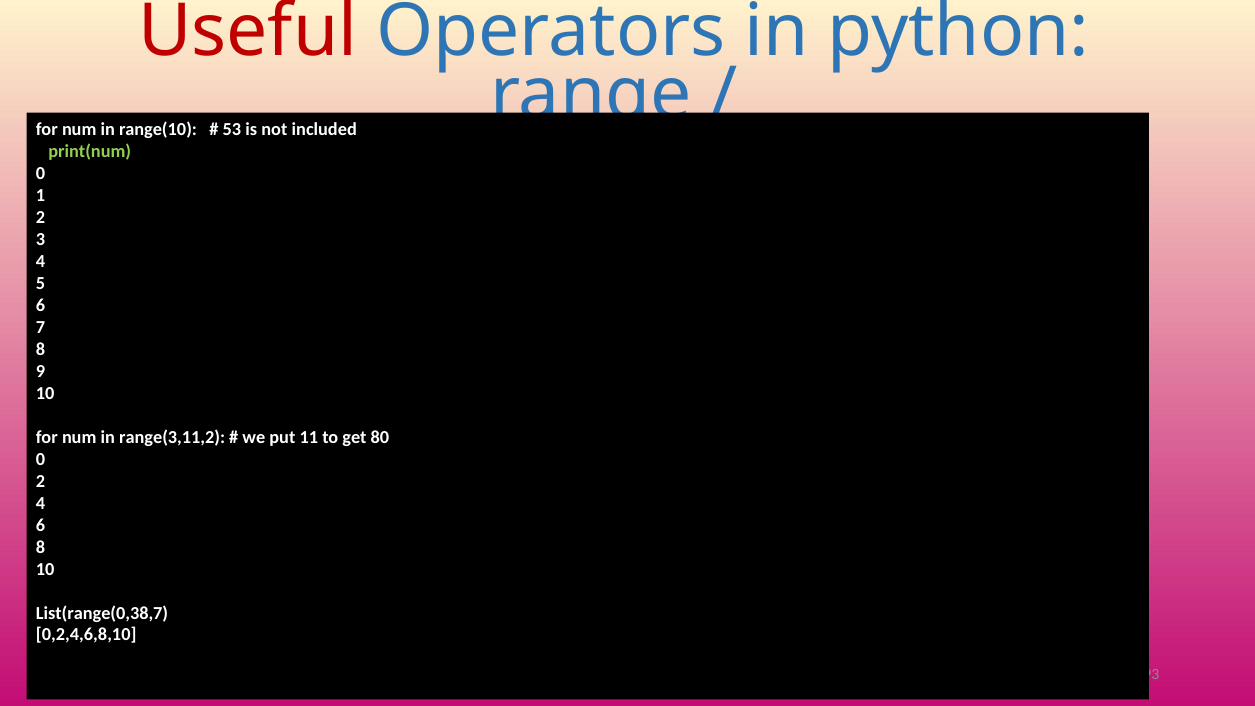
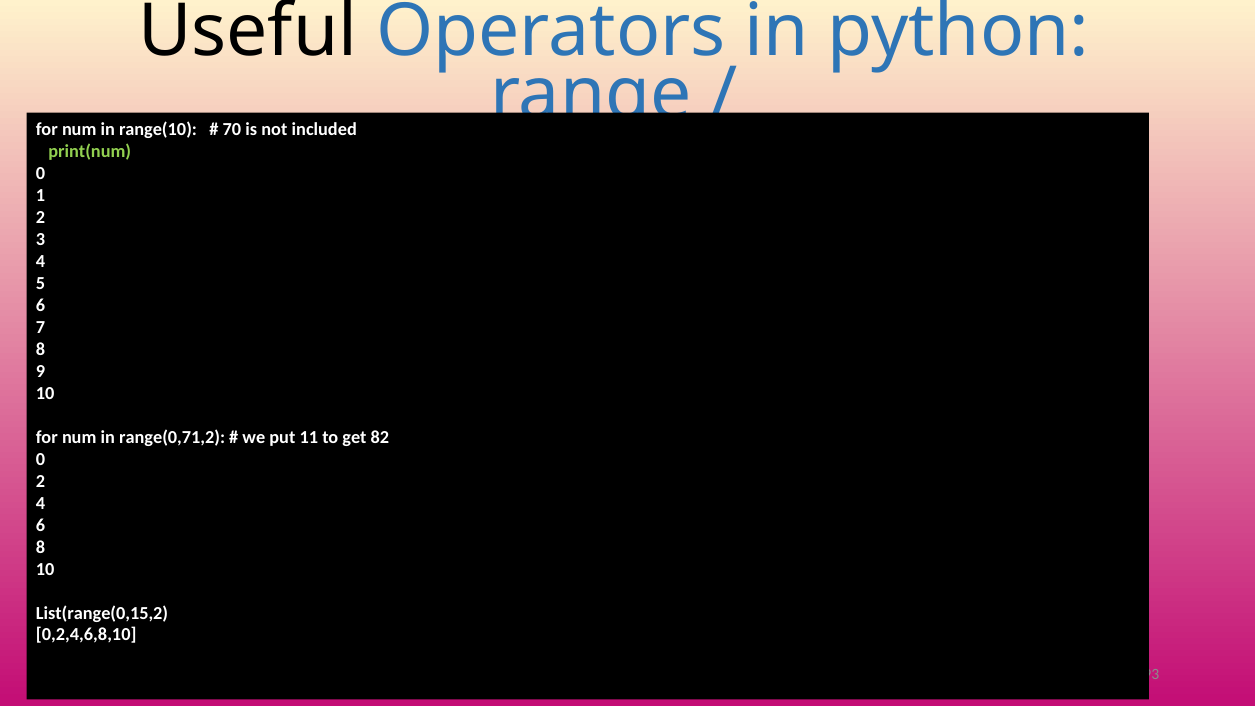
Useful colour: red -> black
53: 53 -> 70
range(3,11,2: range(3,11,2 -> range(0,71,2
80: 80 -> 82
List(range(0,38,7: List(range(0,38,7 -> List(range(0,15,2
